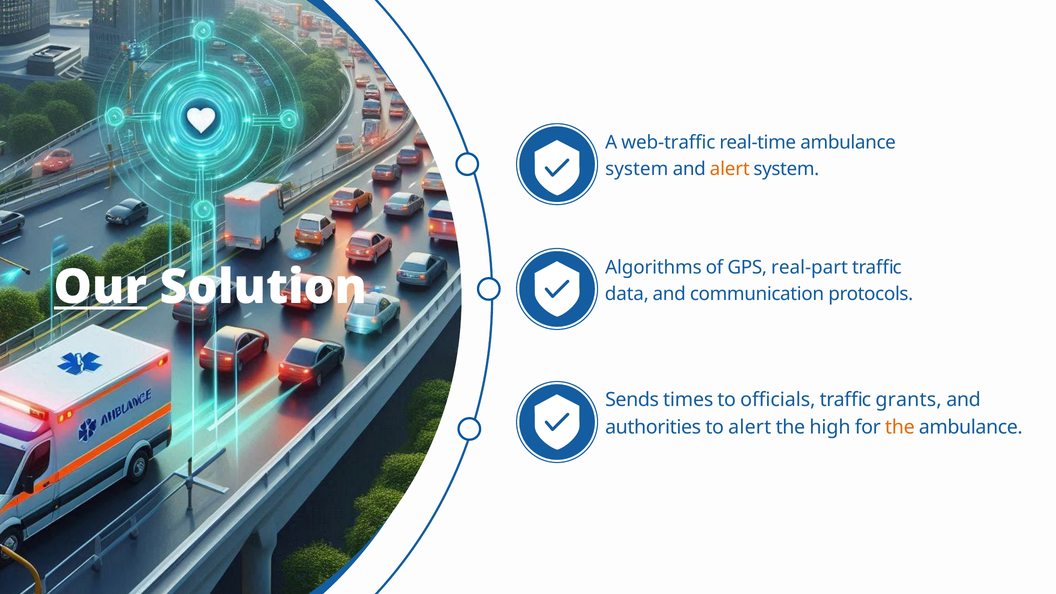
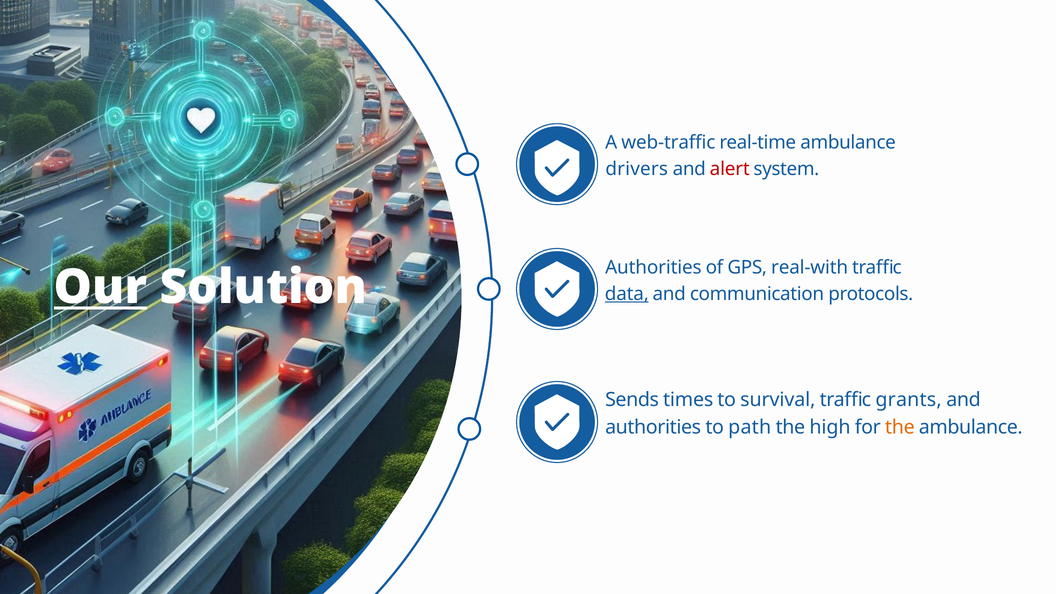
system at (637, 169): system -> drivers
alert at (730, 169) colour: orange -> red
Algorithms at (653, 267): Algorithms -> Authorities
real-part: real-part -> real-with
data underline: none -> present
officials: officials -> survival
to alert: alert -> path
